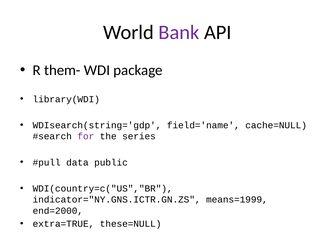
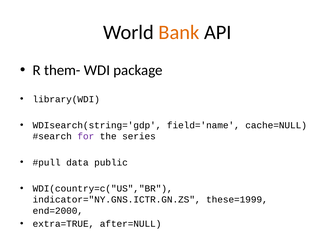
Bank colour: purple -> orange
means=1999: means=1999 -> these=1999
these=NULL: these=NULL -> after=NULL
